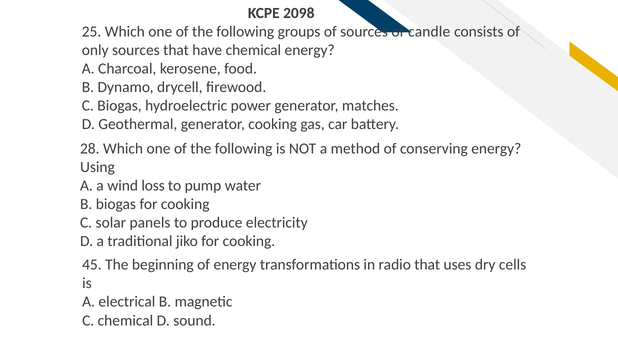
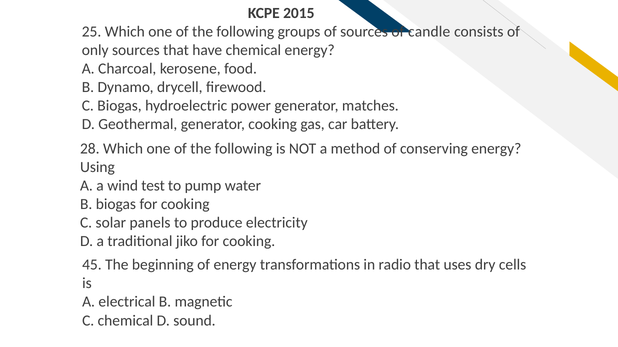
2098: 2098 -> 2015
loss: loss -> test
